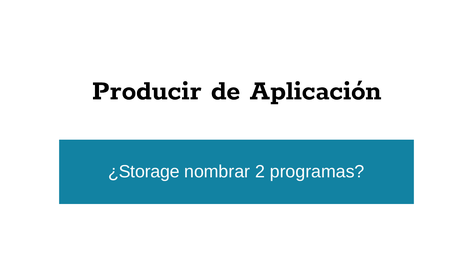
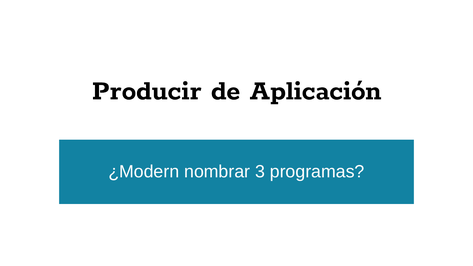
¿Storage: ¿Storage -> ¿Modern
2: 2 -> 3
